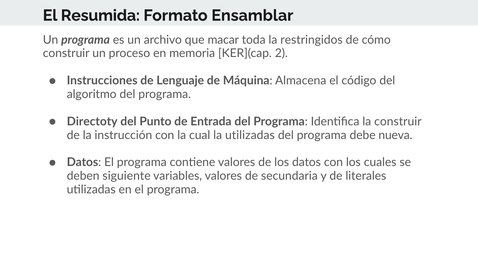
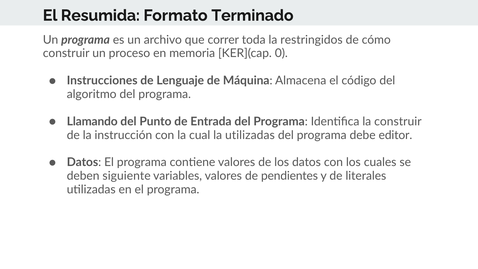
Ensamblar: Ensamblar -> Terminado
macar: macar -> correr
2: 2 -> 0
Directoty: Directoty -> Llamando
nueva: nueva -> editor
secundaria: secundaria -> pendientes
